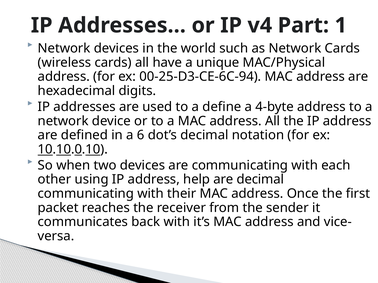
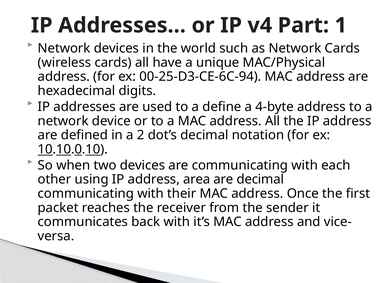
6: 6 -> 2
help: help -> area
